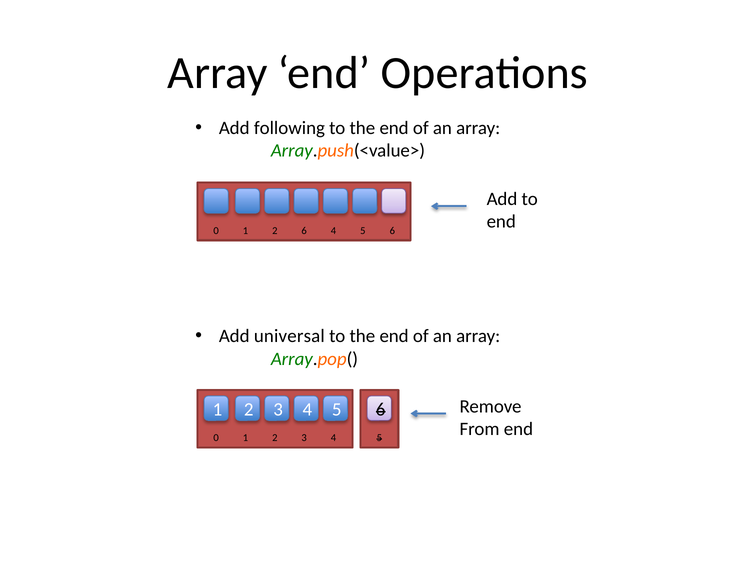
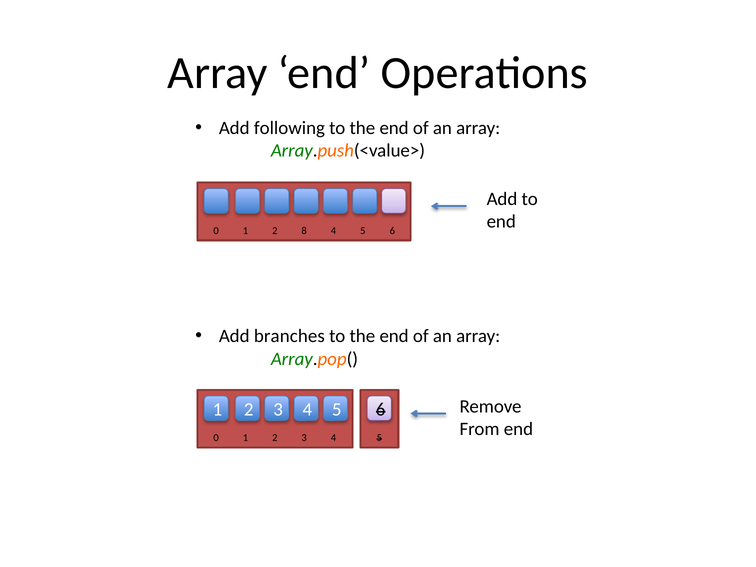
2 6: 6 -> 8
universal: universal -> branches
